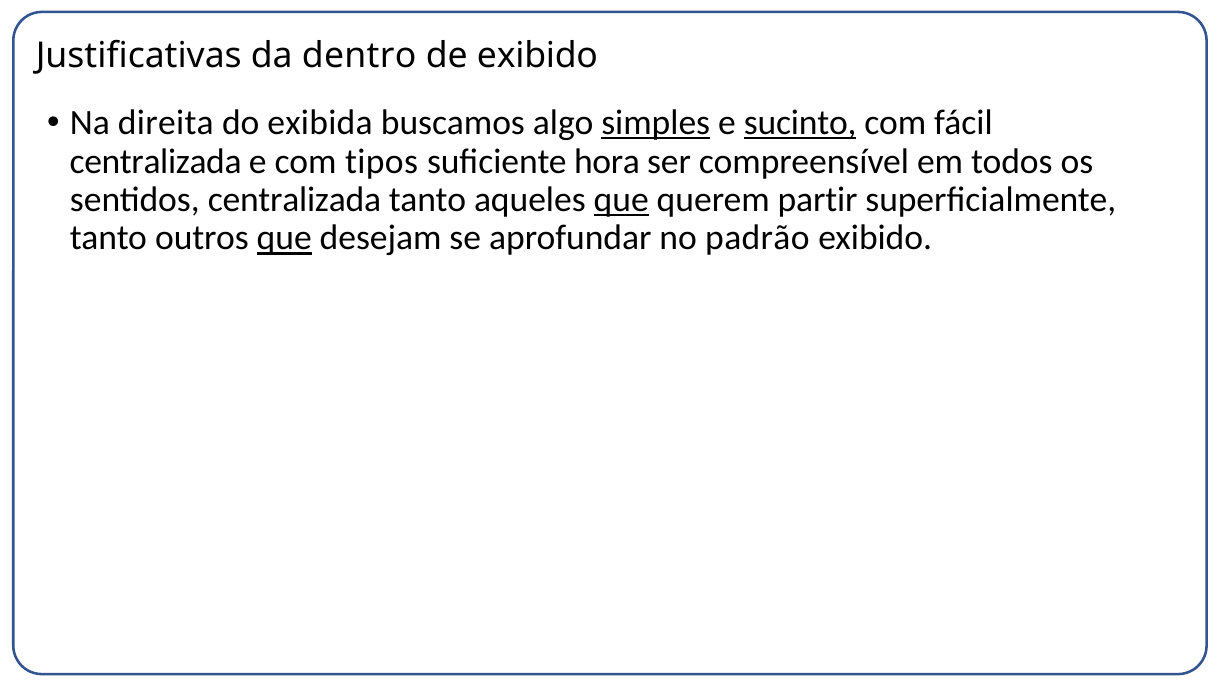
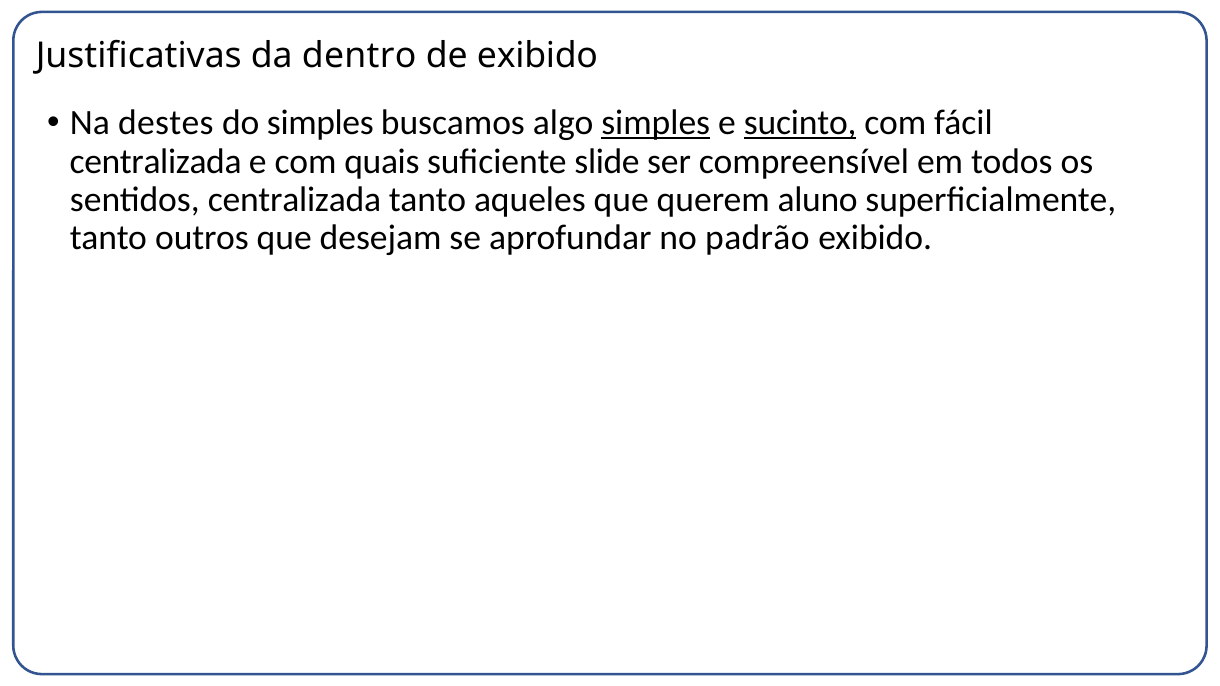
direita: direita -> destes
do exibida: exibida -> simples
tipos: tipos -> quais
hora: hora -> slide
que at (621, 200) underline: present -> none
partir: partir -> aluno
que at (284, 238) underline: present -> none
